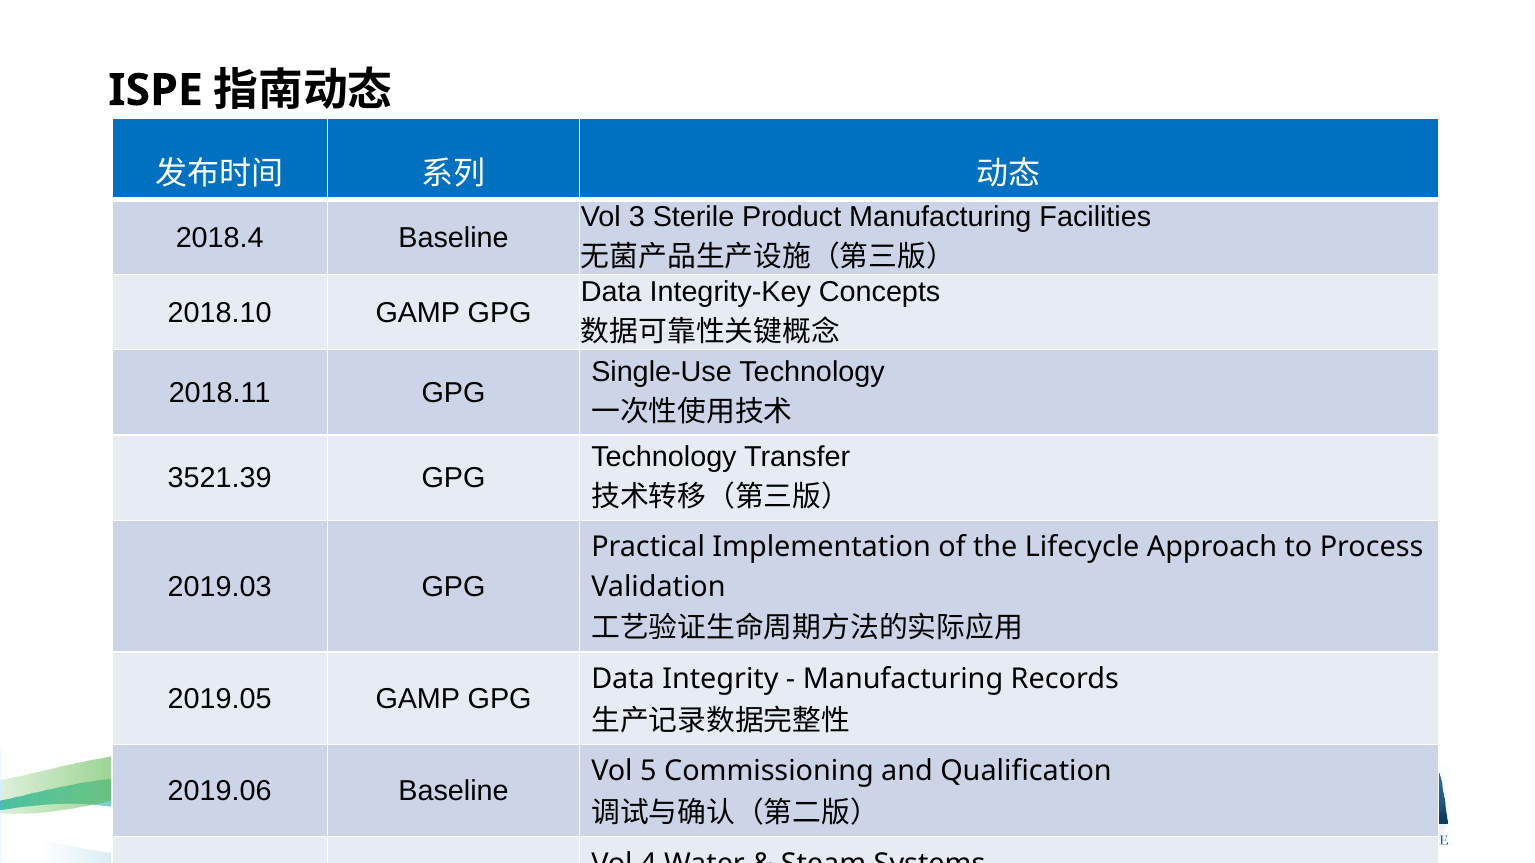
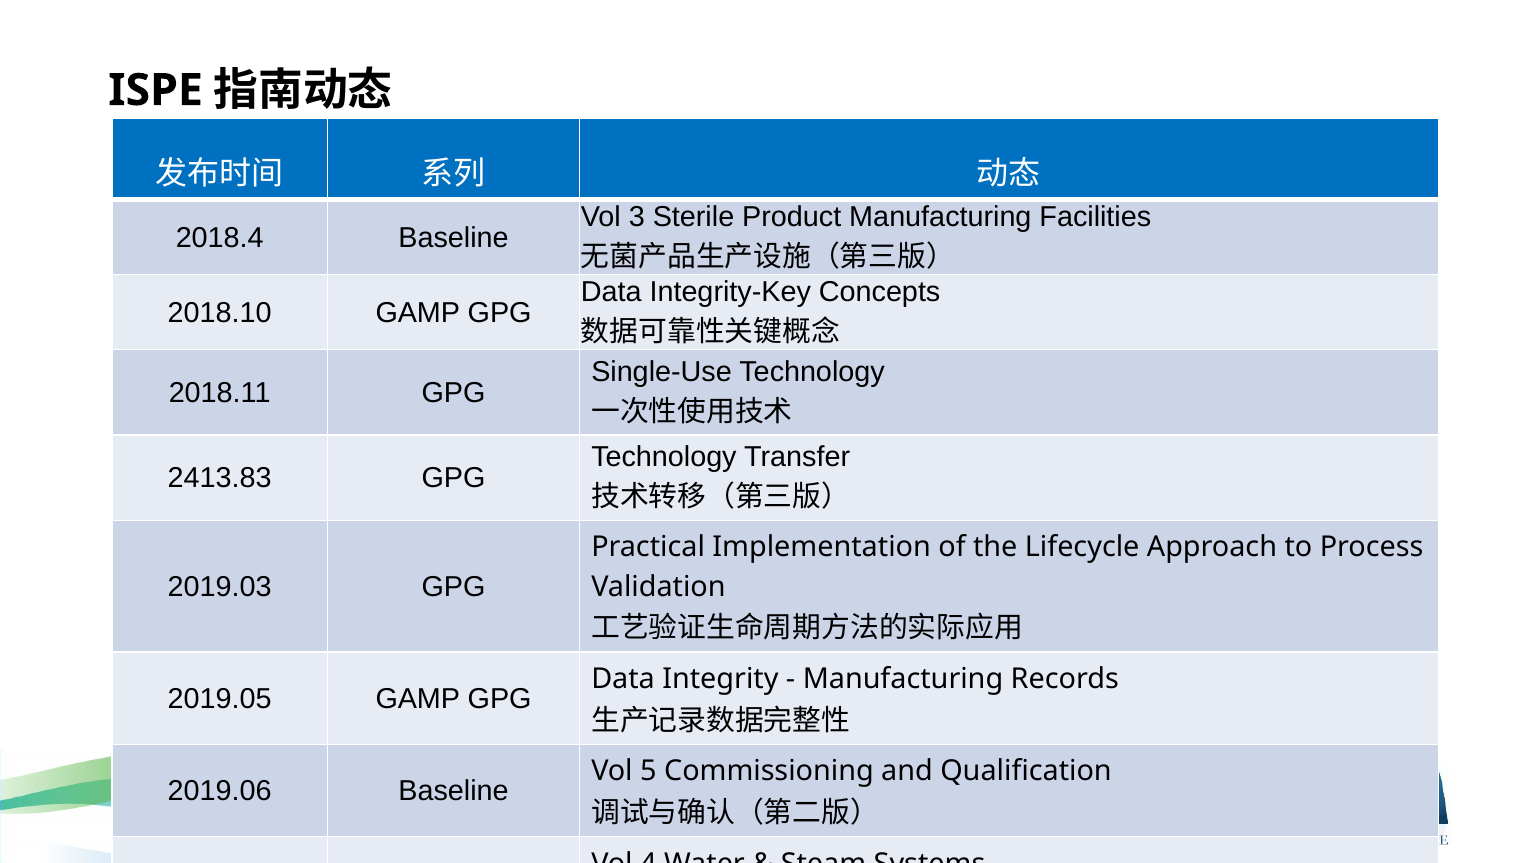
3521.39: 3521.39 -> 2413.83
